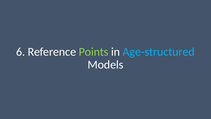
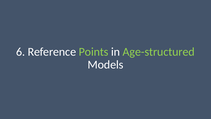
Age-structured colour: light blue -> light green
